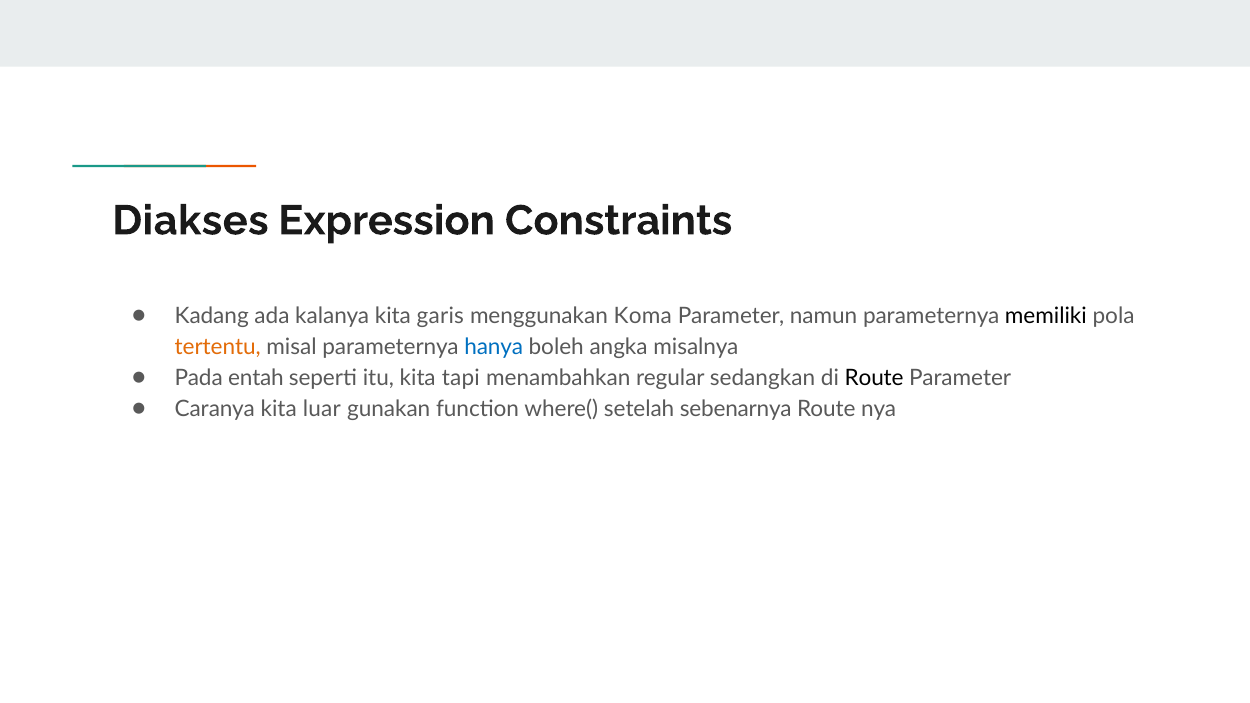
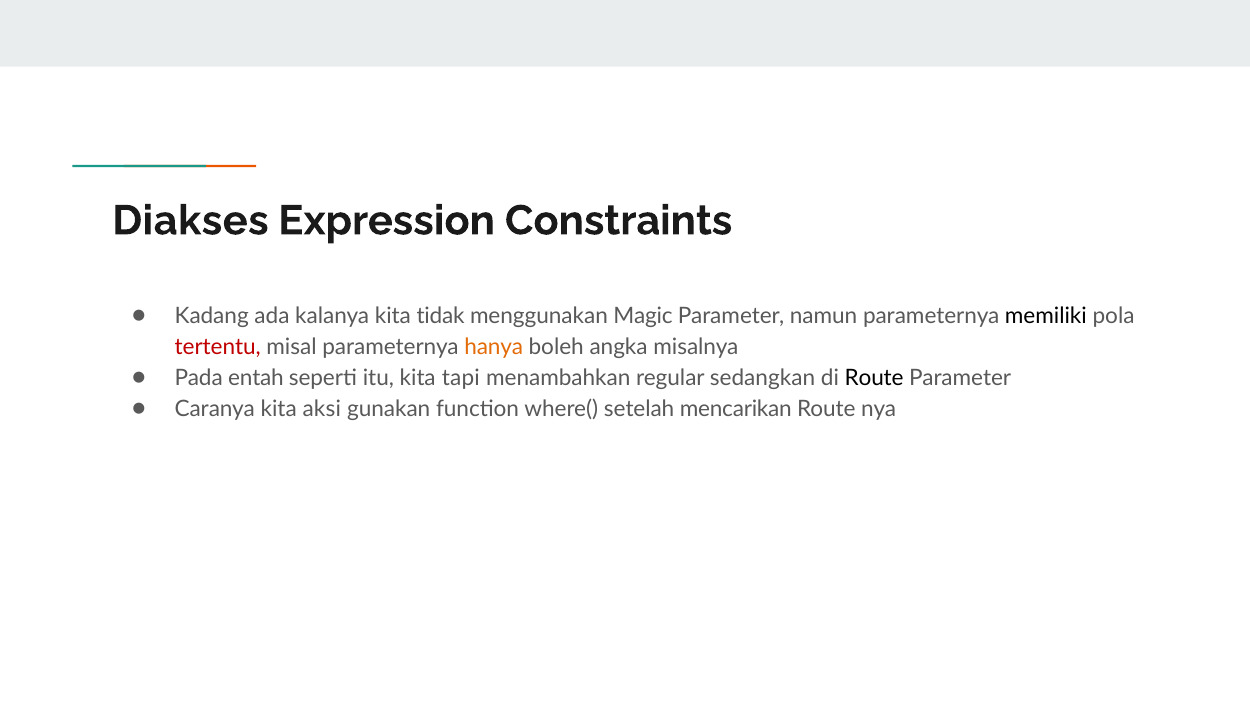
garis: garis -> tidak
Koma: Koma -> Magic
tertentu colour: orange -> red
hanya colour: blue -> orange
luar: luar -> aksi
sebenarnya: sebenarnya -> mencarikan
